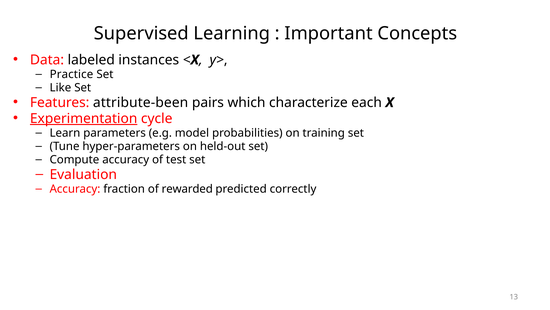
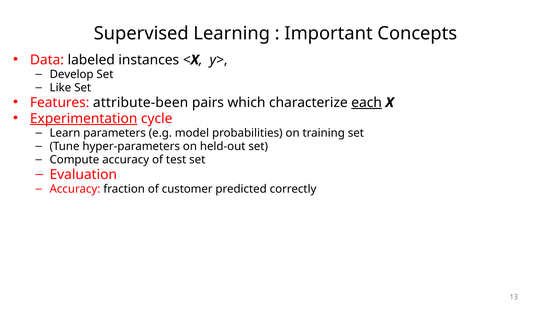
Practice: Practice -> Develop
each underline: none -> present
rewarded: rewarded -> customer
